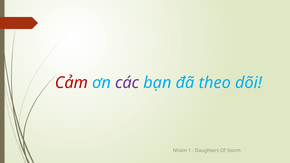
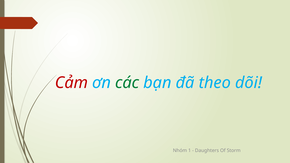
các colour: purple -> green
